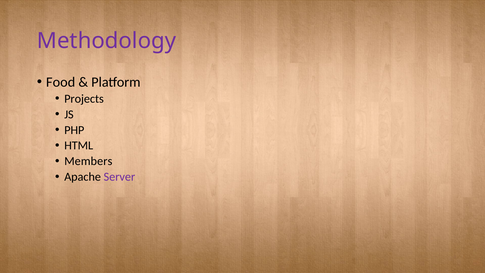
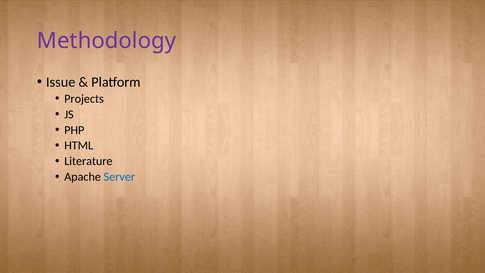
Food: Food -> Issue
Members: Members -> Literature
Server colour: purple -> blue
